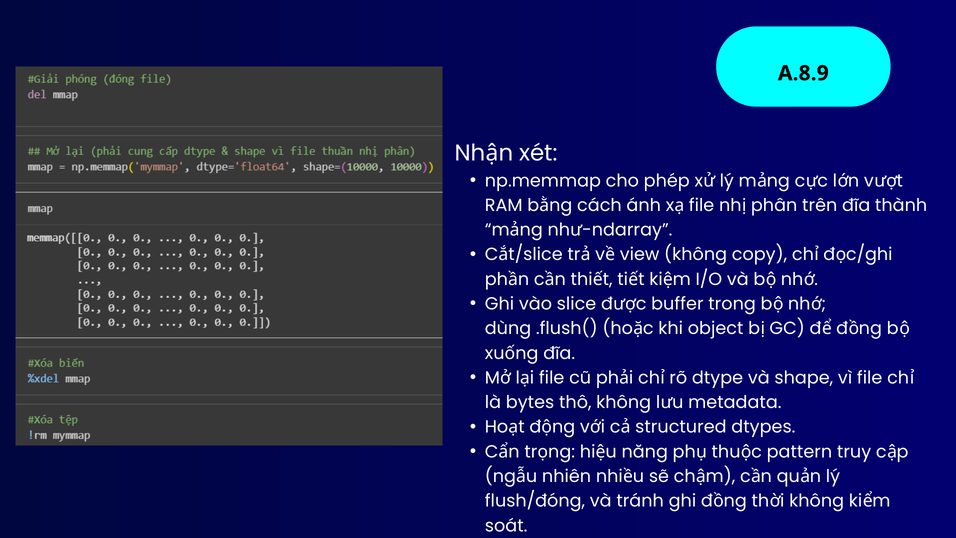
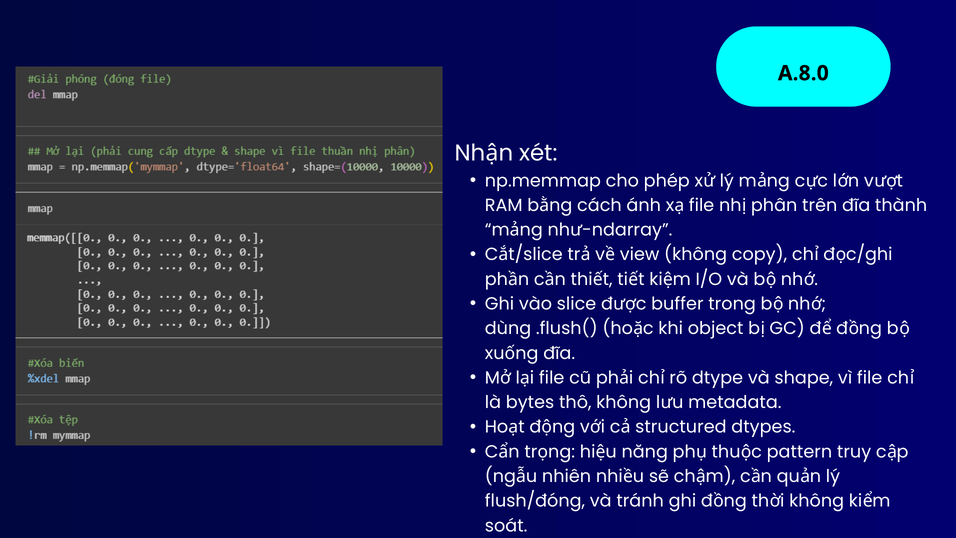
A.8.9: A.8.9 -> A.8.0
